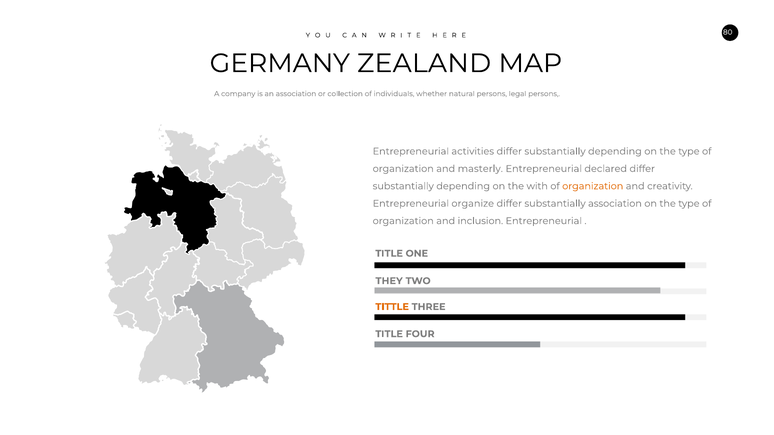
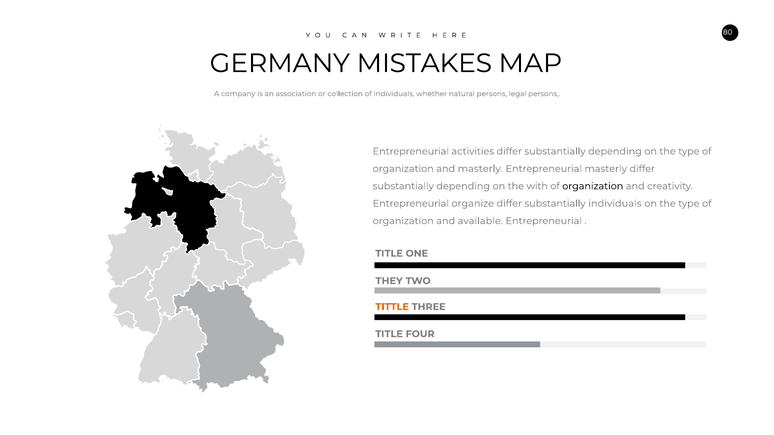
ZEALAND: ZEALAND -> MISTAKES
Entrepreneurial declared: declared -> masterly
organization at (593, 186) colour: orange -> black
substantially association: association -> individuals
inclusion: inclusion -> available
